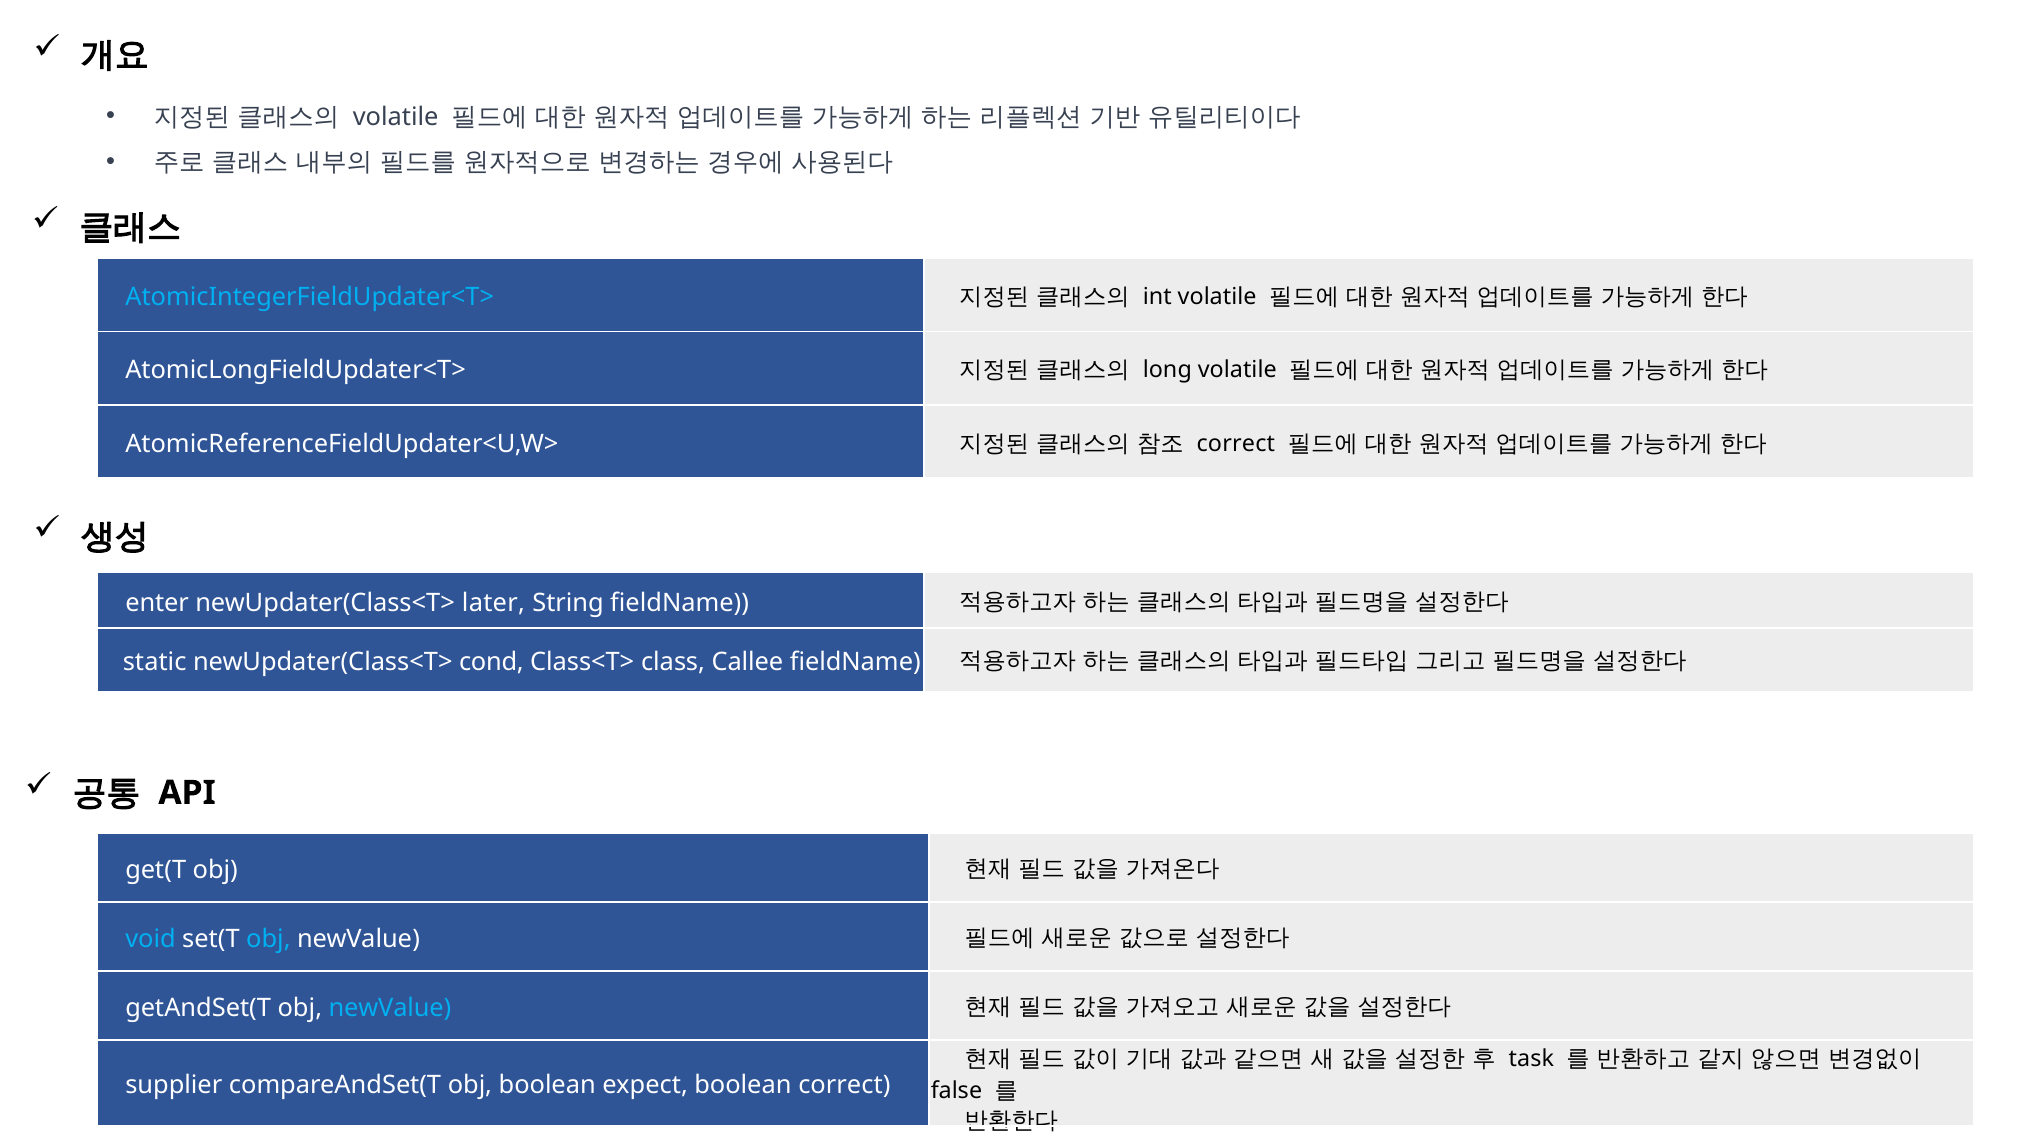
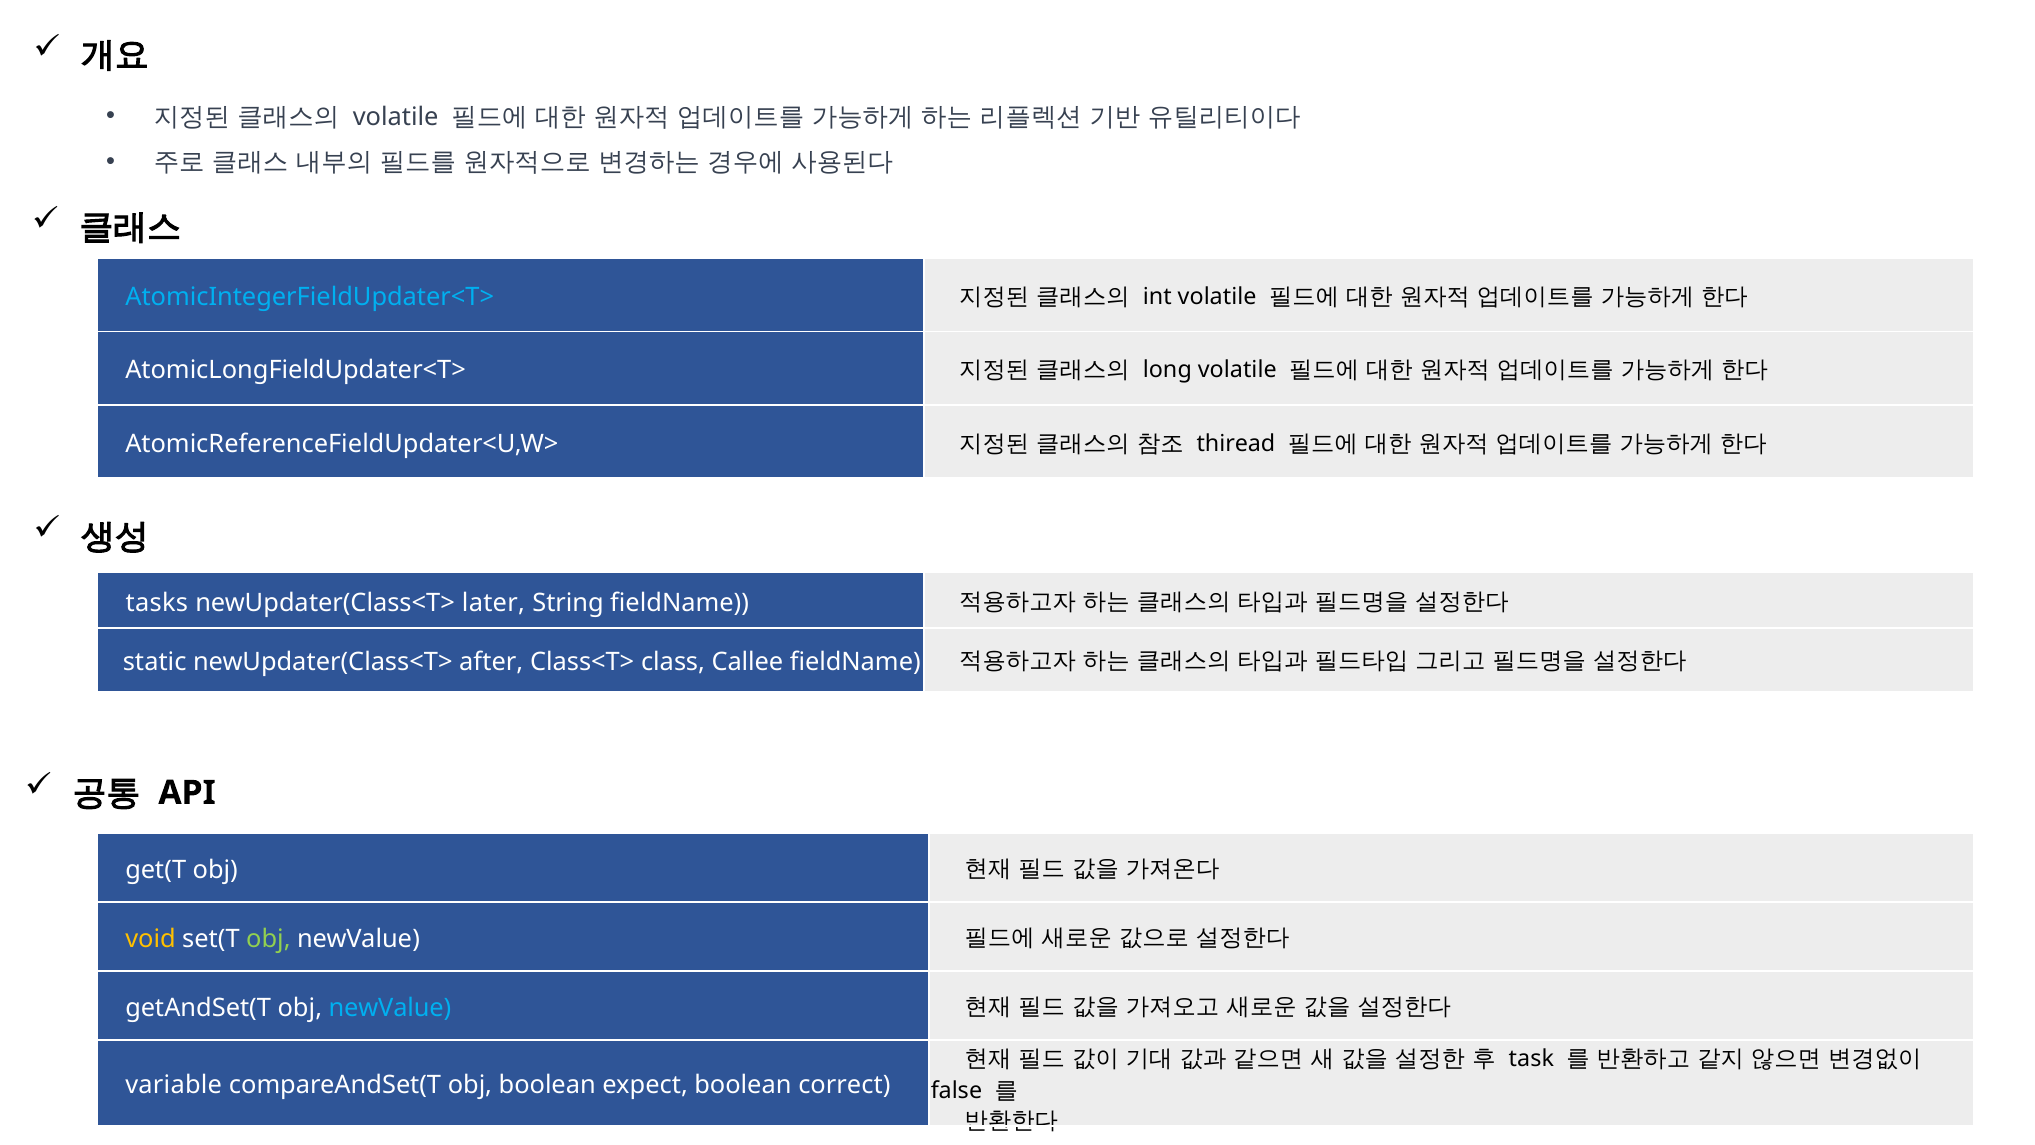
correct at (1236, 444): correct -> thiread
enter: enter -> tasks
cond: cond -> after
void colour: light blue -> yellow
obj at (268, 939) colour: light blue -> light green
supplier: supplier -> variable
